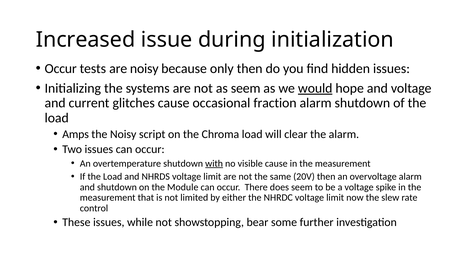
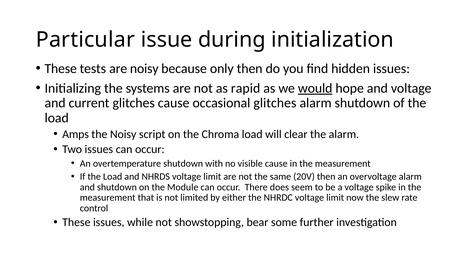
Increased: Increased -> Particular
Occur at (61, 68): Occur -> These
as seem: seem -> rapid
occasional fraction: fraction -> glitches
with underline: present -> none
